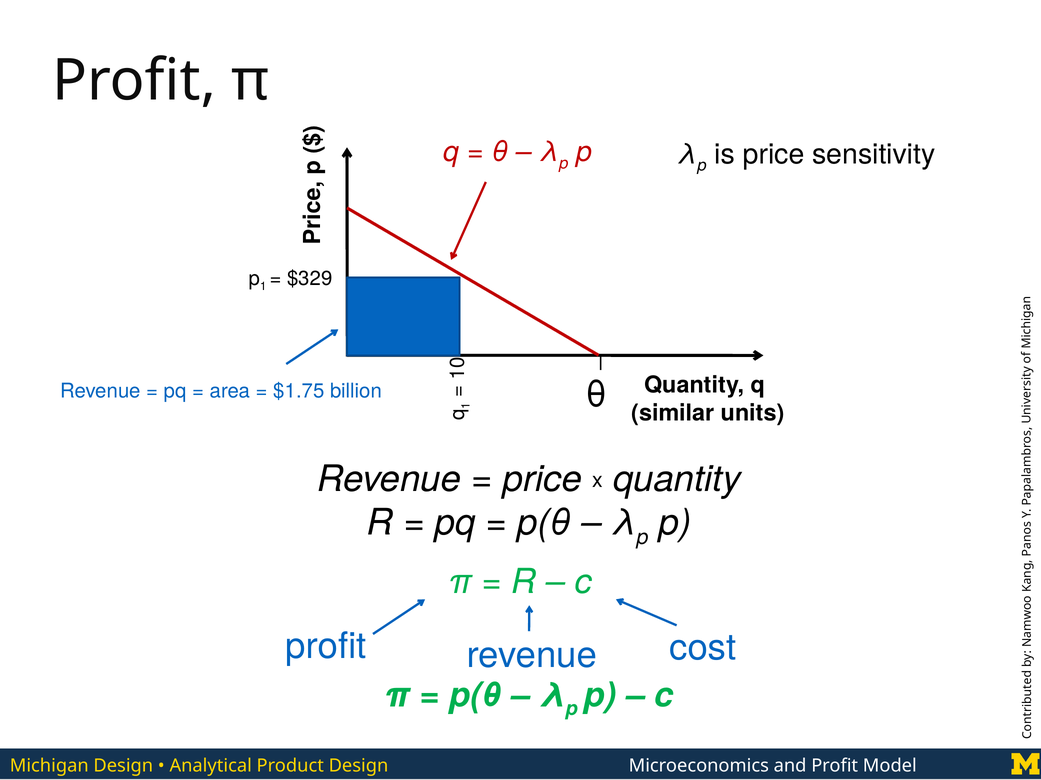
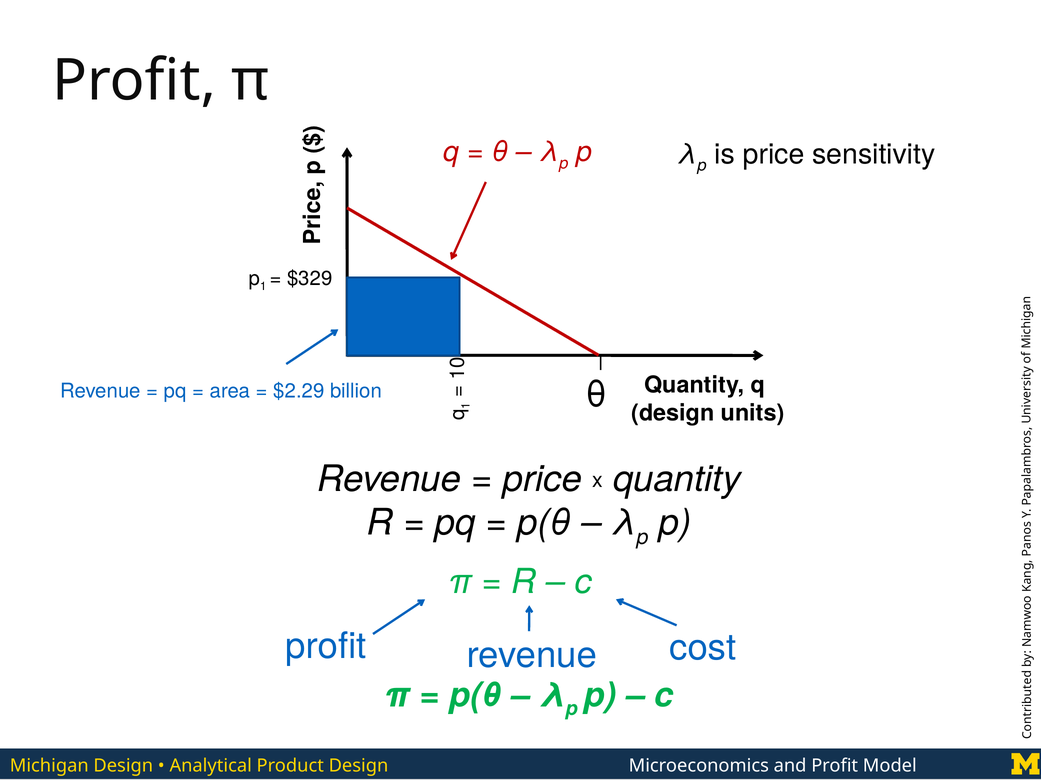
$1.75: $1.75 -> $2.29
similar at (673, 413): similar -> design
